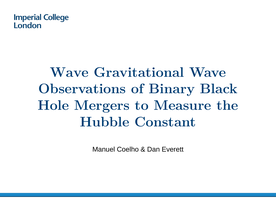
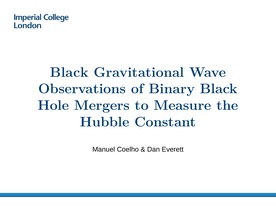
Wave at (69, 72): Wave -> Black
